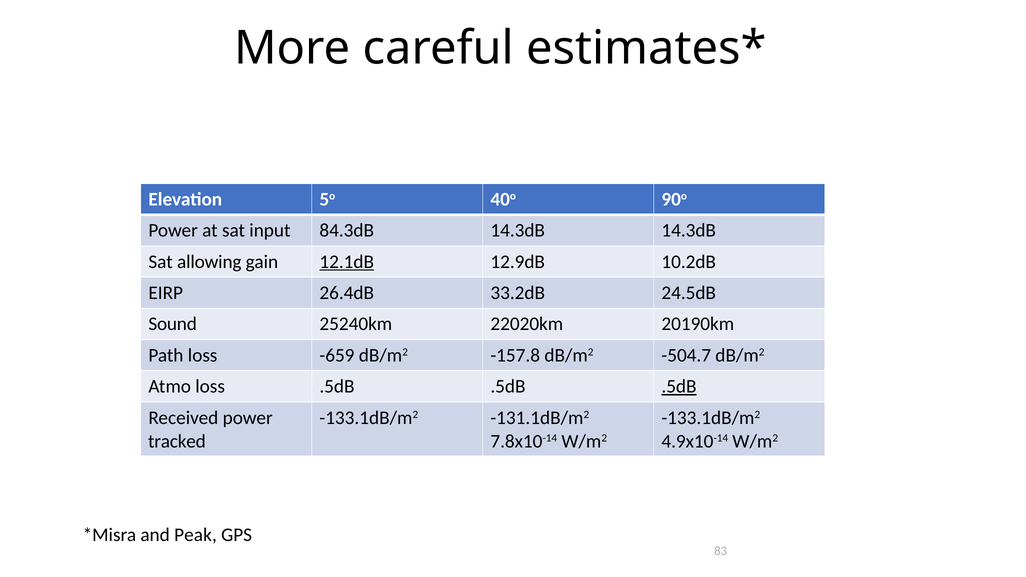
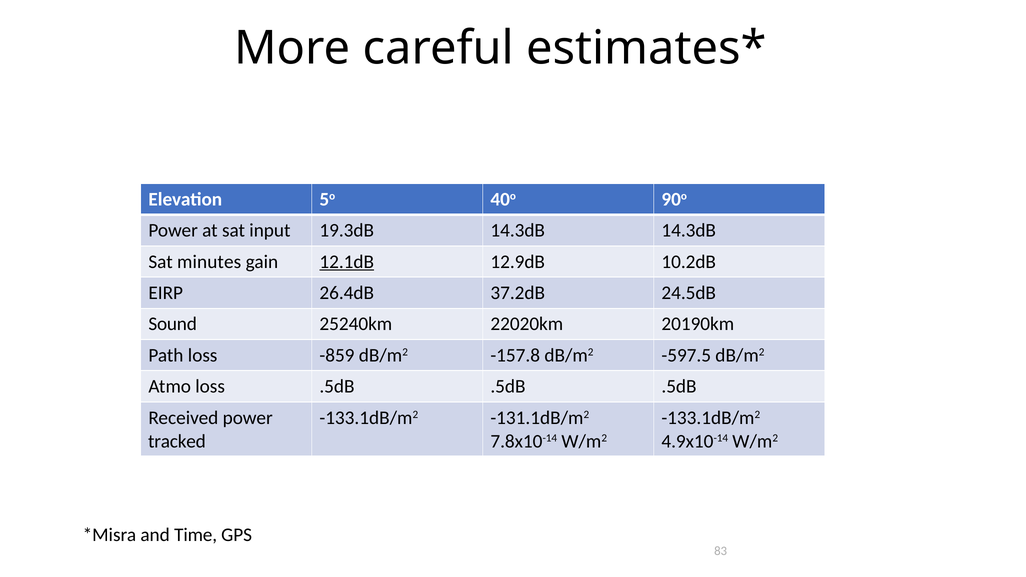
84.3dB: 84.3dB -> 19.3dB
allowing: allowing -> minutes
33.2dB: 33.2dB -> 37.2dB
-659: -659 -> -859
-504.7: -504.7 -> -597.5
.5dB at (679, 387) underline: present -> none
Peak: Peak -> Time
